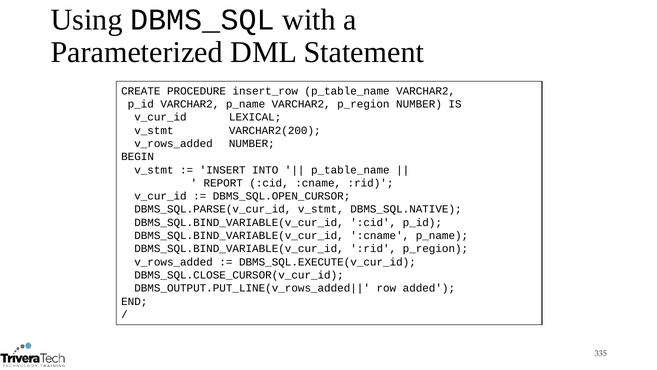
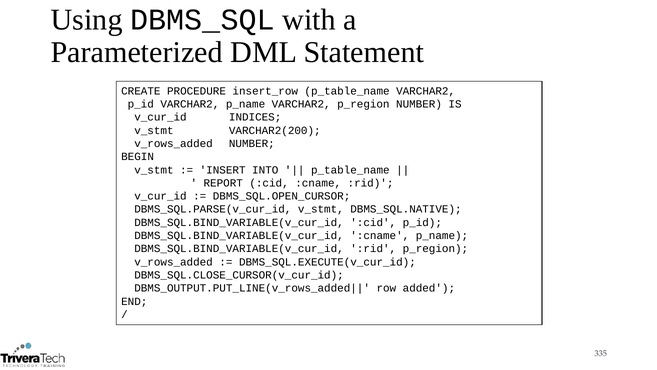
LEXICAL: LEXICAL -> INDICES
